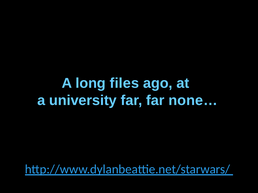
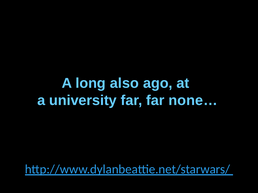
files: files -> also
